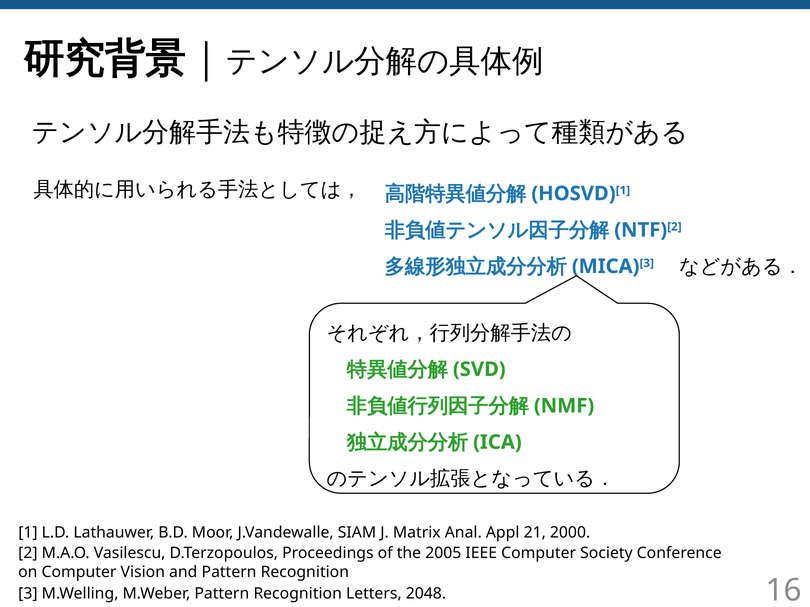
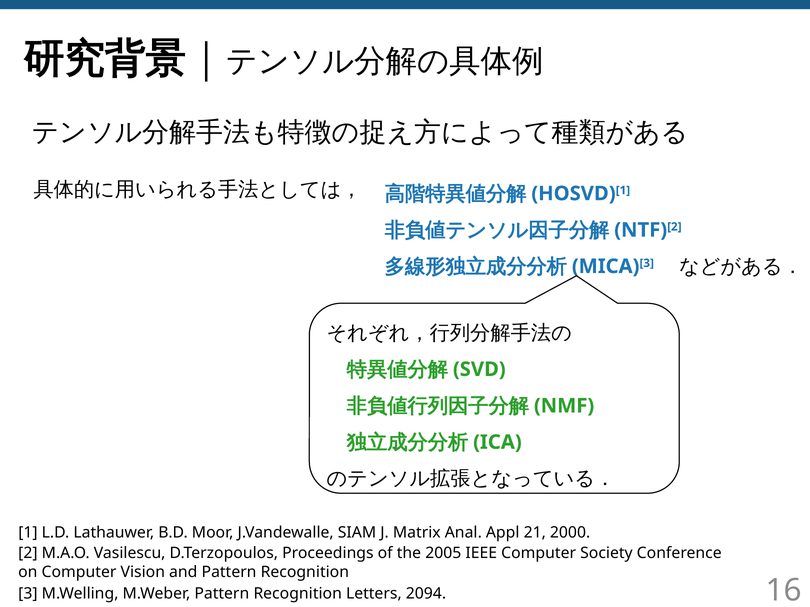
2048: 2048 -> 2094
